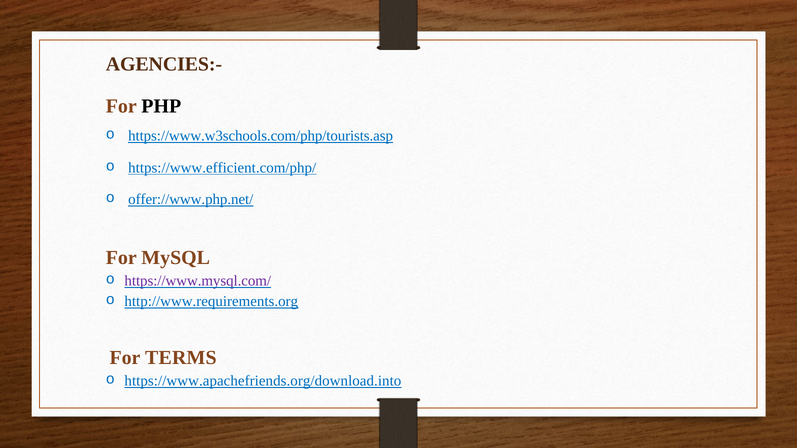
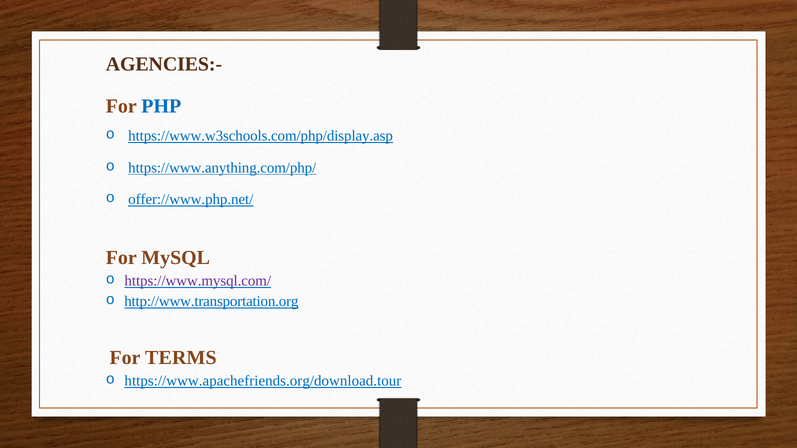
PHP colour: black -> blue
https://www.w3schools.com/php/tourists.asp: https://www.w3schools.com/php/tourists.asp -> https://www.w3schools.com/php/display.asp
https://www.efficient.com/php/: https://www.efficient.com/php/ -> https://www.anything.com/php/
http://www.requirements.org: http://www.requirements.org -> http://www.transportation.org
https://www.apachefriends.org/download.into: https://www.apachefriends.org/download.into -> https://www.apachefriends.org/download.tour
